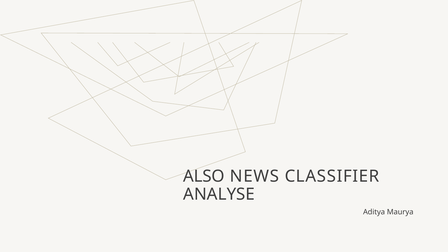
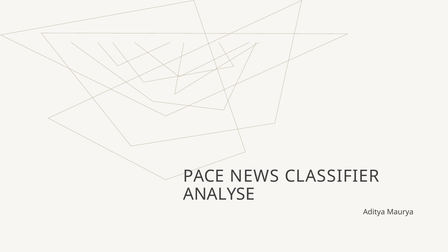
ALSO: ALSO -> PACE
